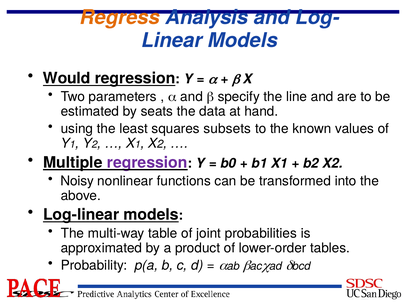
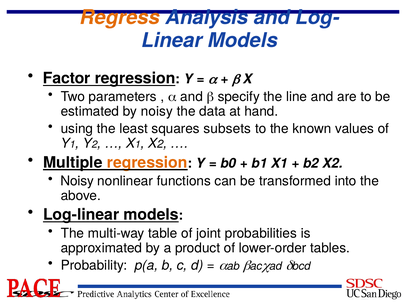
Would: Would -> Factor
by seats: seats -> noisy
regression at (147, 162) colour: purple -> orange
